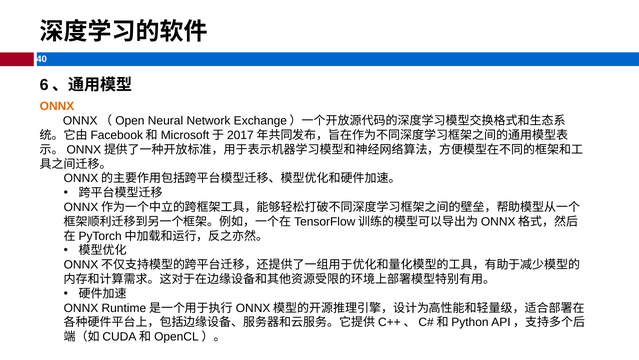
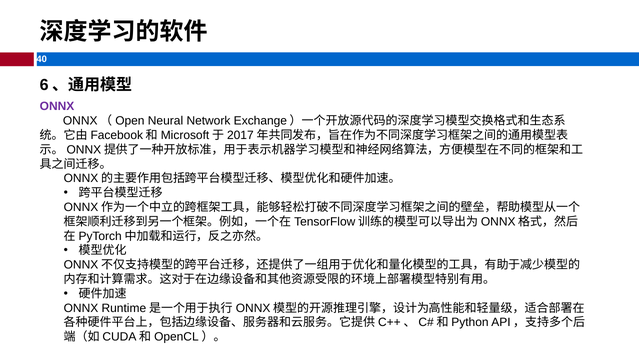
ONNX colour: orange -> purple
